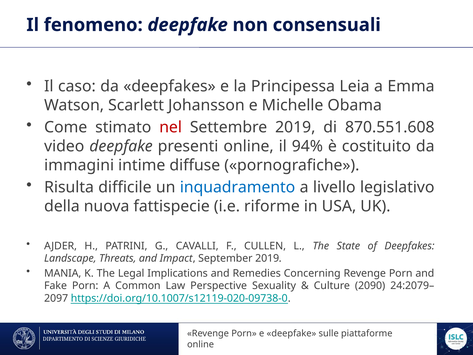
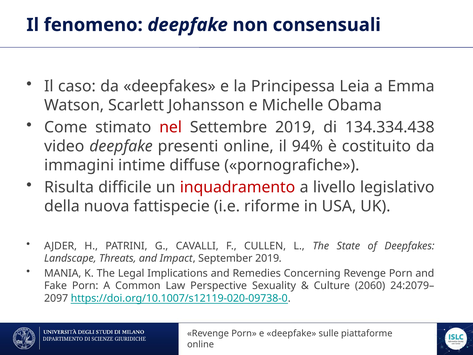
870.551.608: 870.551.608 -> 134.334.438
inquadramento colour: blue -> red
2090: 2090 -> 2060
